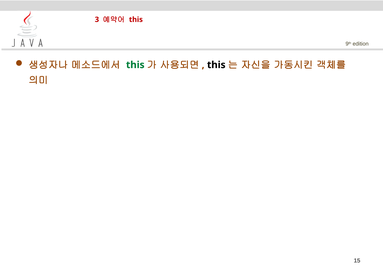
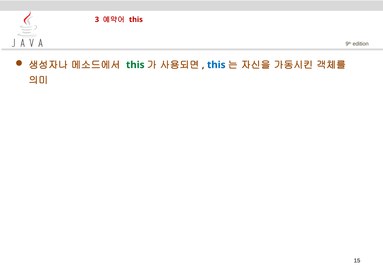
this at (216, 65) colour: black -> blue
